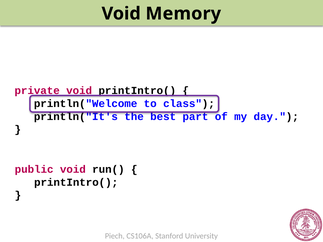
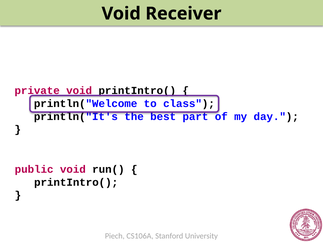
Memory: Memory -> Receiver
